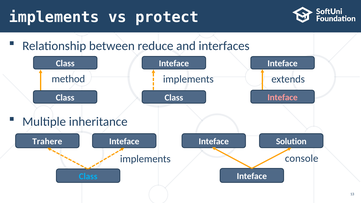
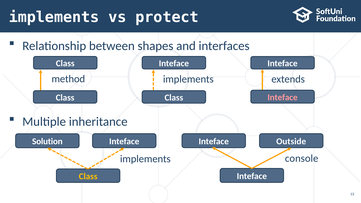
reduce: reduce -> shapes
Trahere: Trahere -> Solution
Solution: Solution -> Outside
Class at (88, 176) colour: light blue -> yellow
